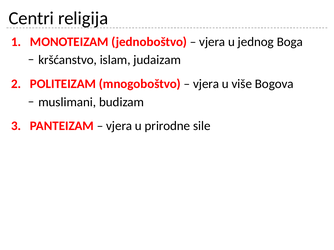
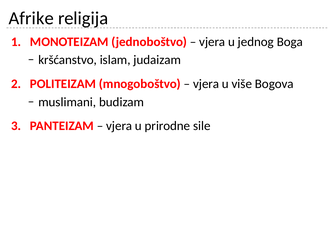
Centri: Centri -> Afrike
